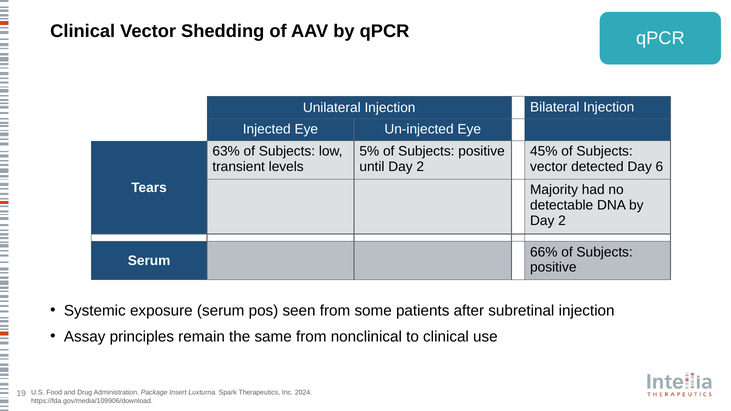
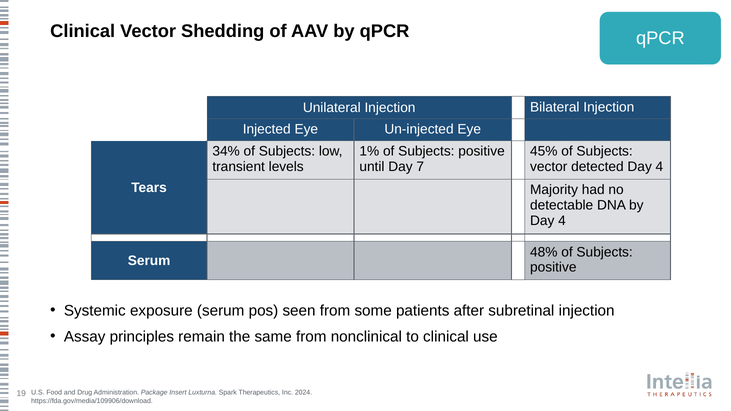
63%: 63% -> 34%
5%: 5% -> 1%
until Day 2: 2 -> 7
detected Day 6: 6 -> 4
2 at (562, 221): 2 -> 4
66%: 66% -> 48%
